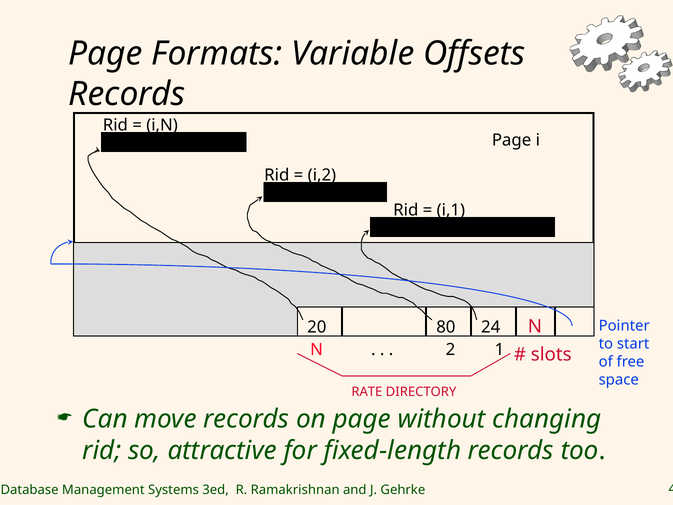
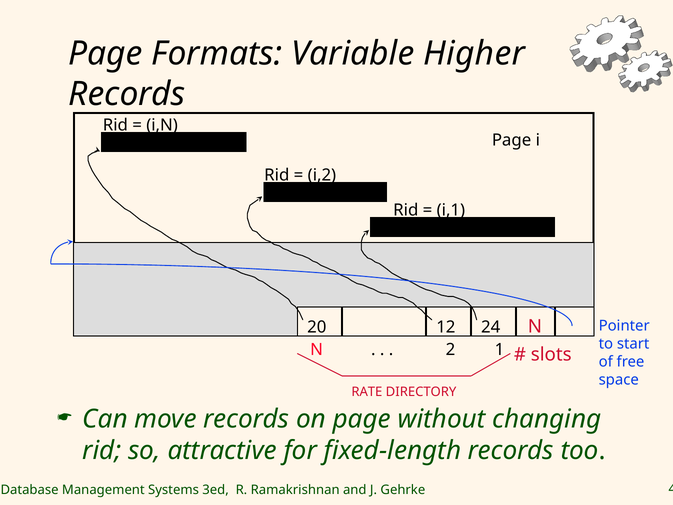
Offsets: Offsets -> Higher
80: 80 -> 12
